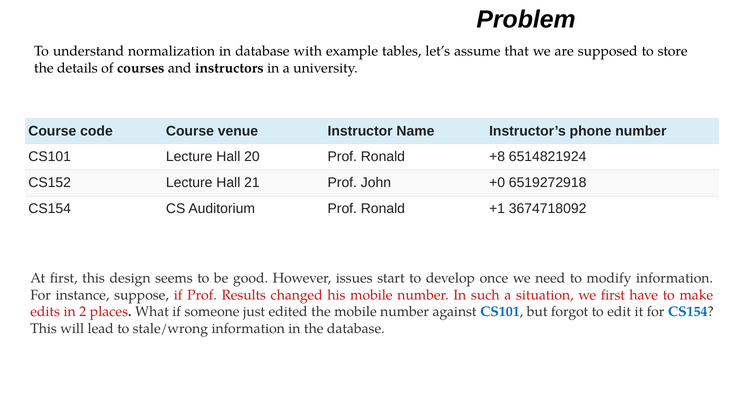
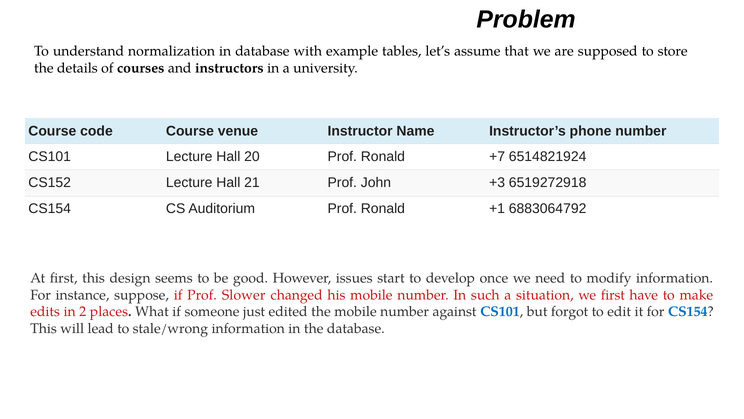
+8: +8 -> +7
+0: +0 -> +3
3674718092: 3674718092 -> 6883064792
Results: Results -> Slower
